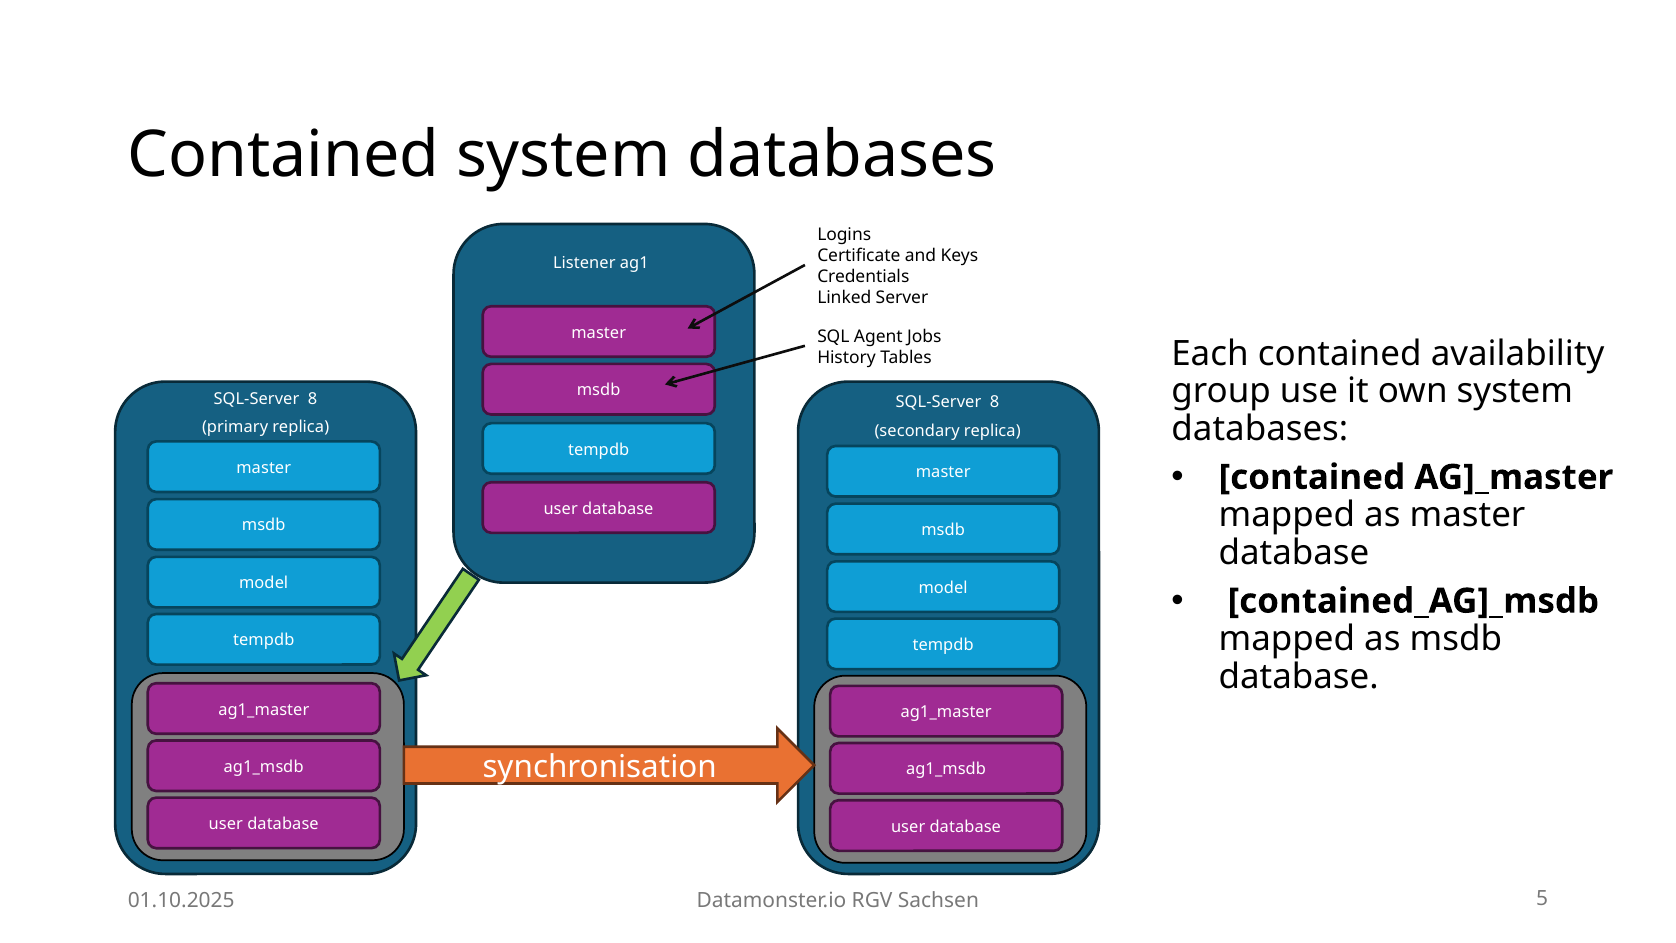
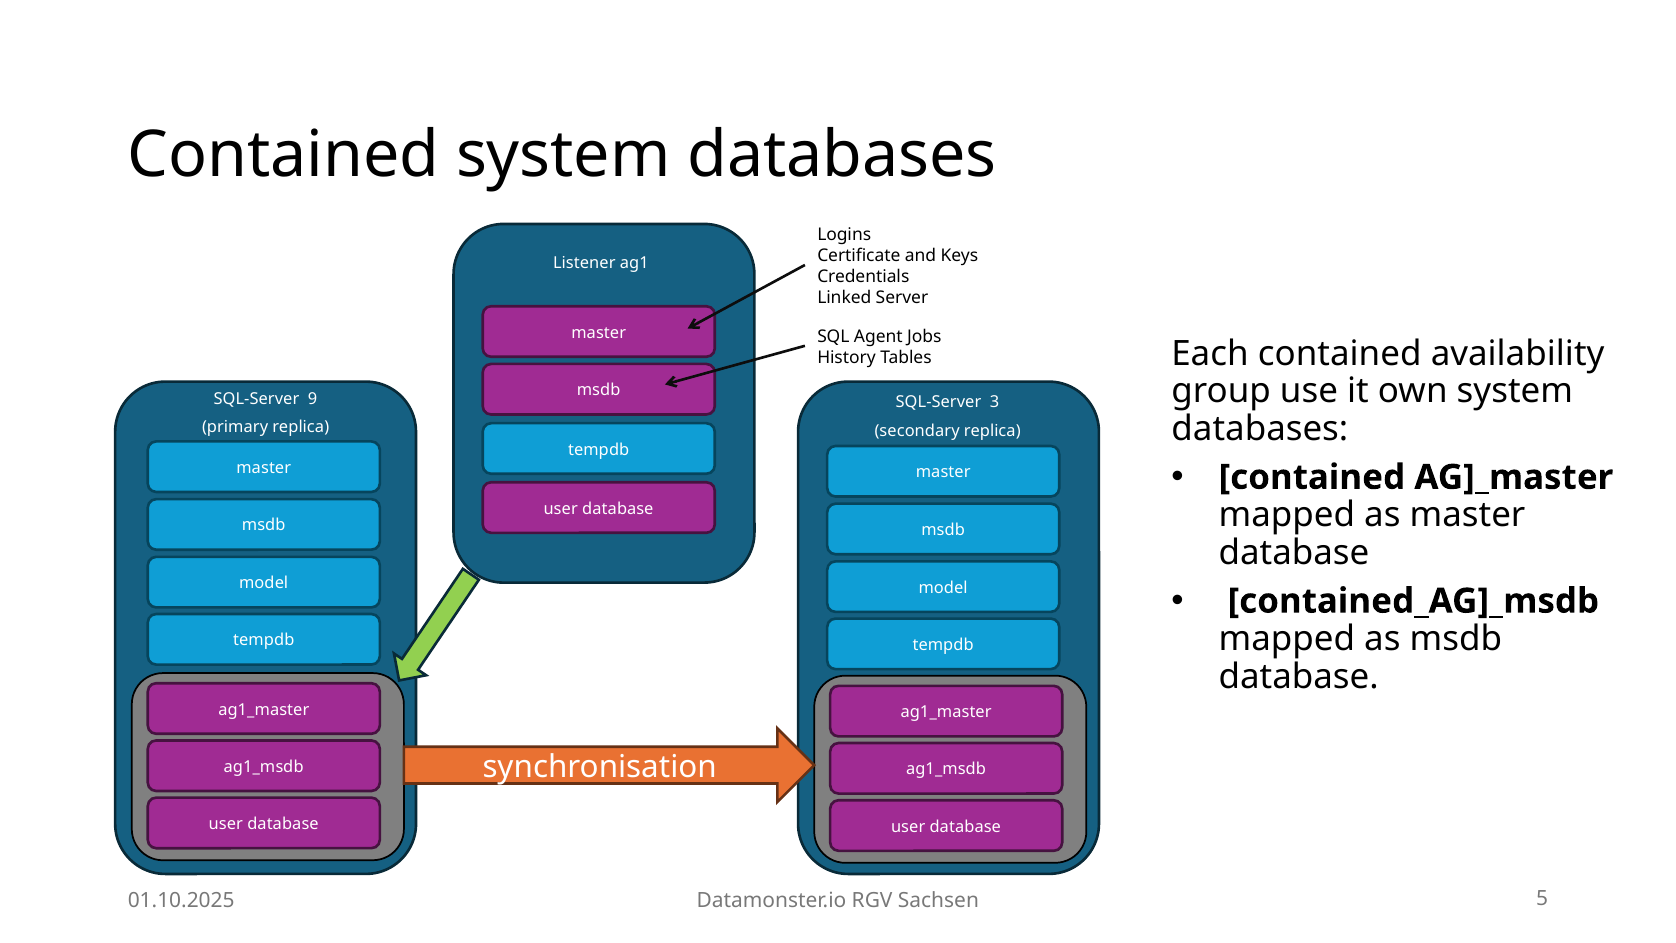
8 at (313, 399): 8 -> 9
8 at (995, 402): 8 -> 3
